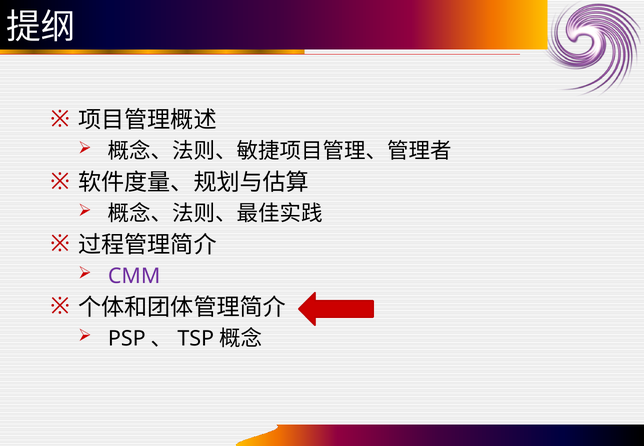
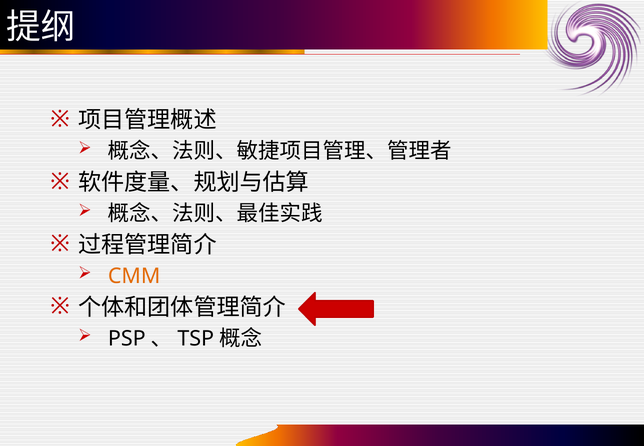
CMM colour: purple -> orange
